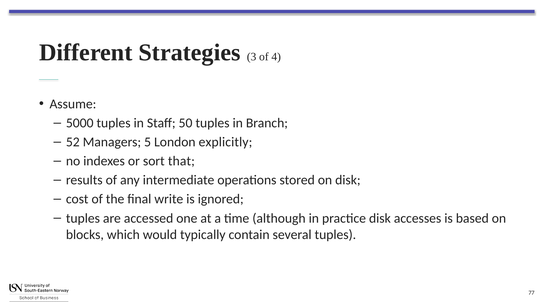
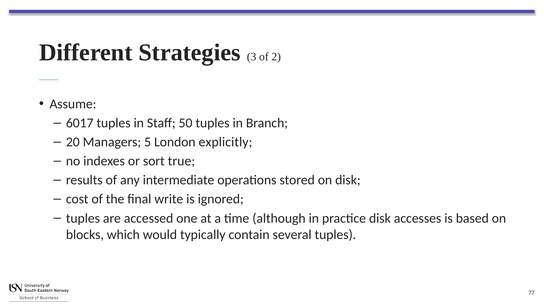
4: 4 -> 2
5000: 5000 -> 6017
52: 52 -> 20
that: that -> true
